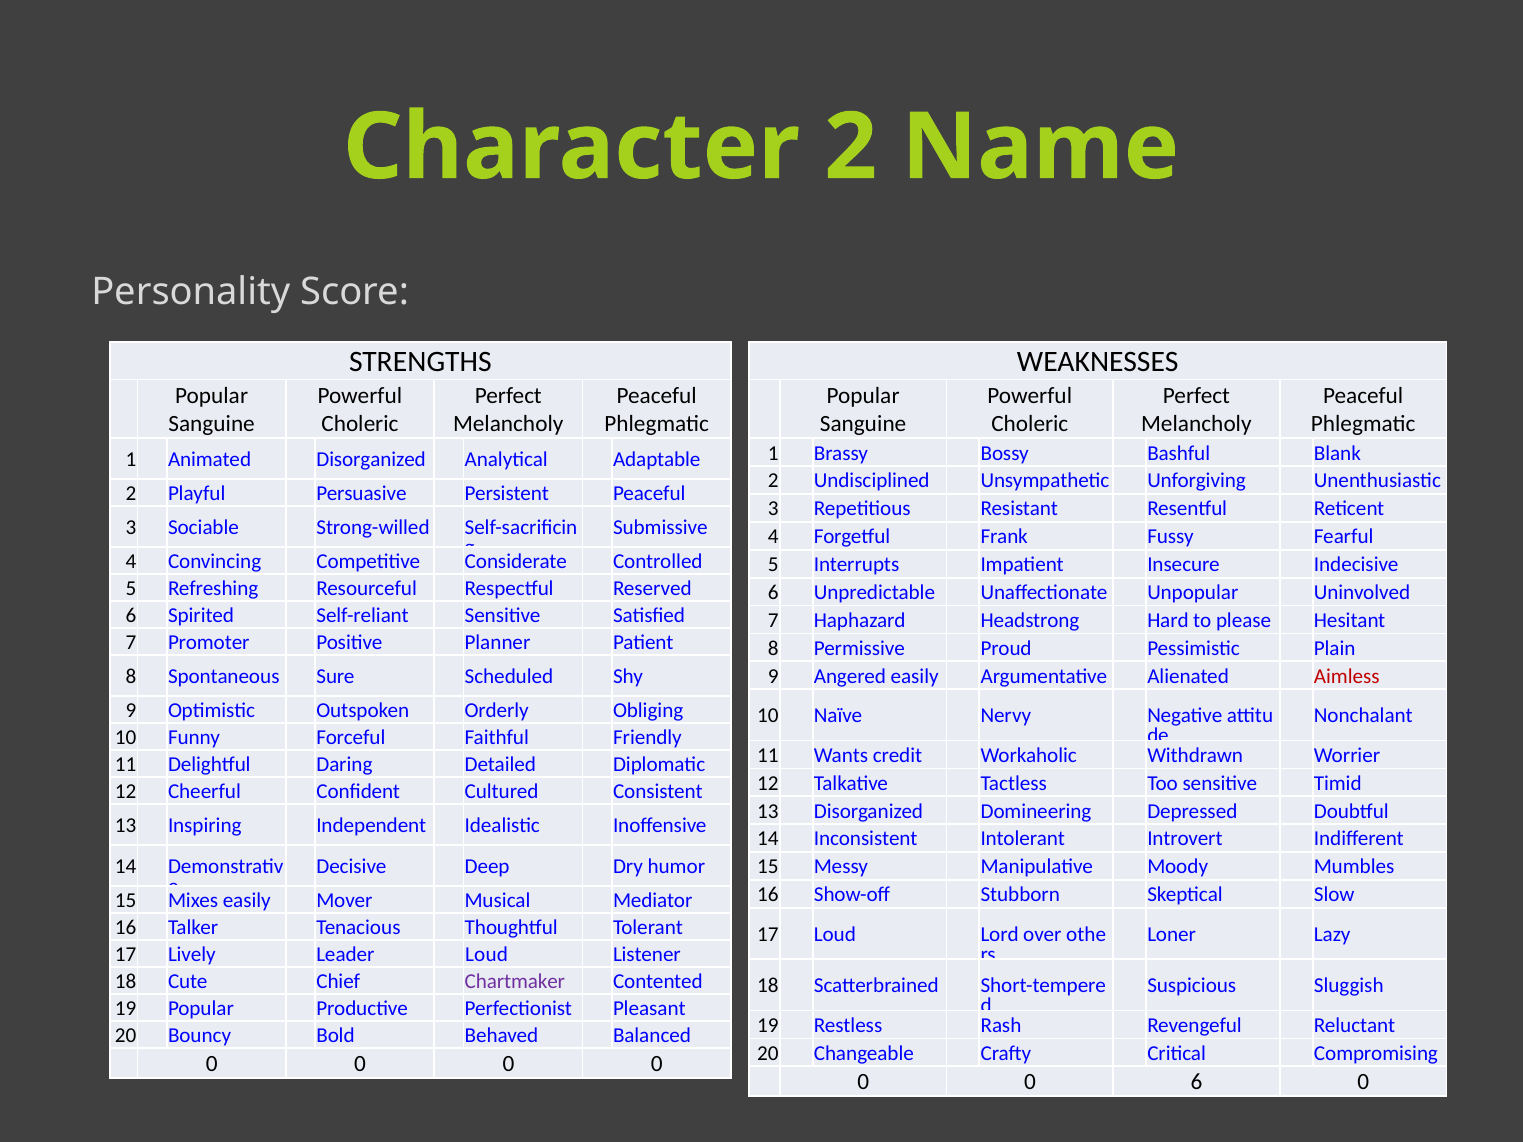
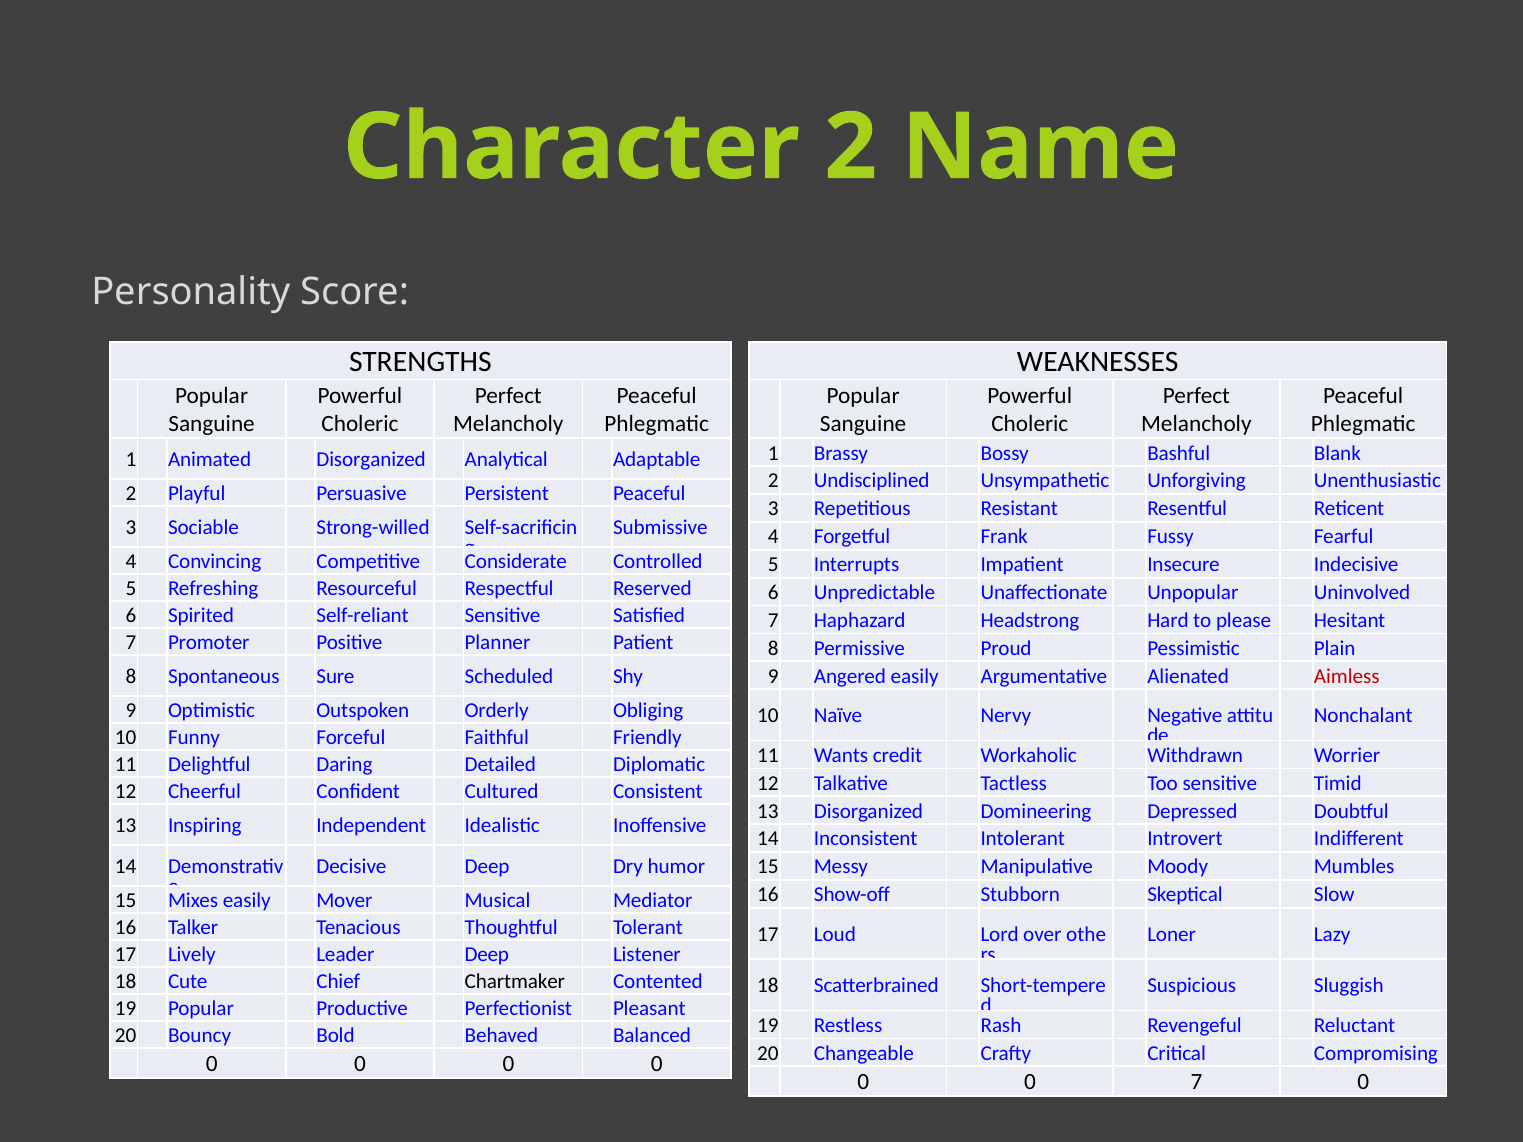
Leader Loud: Loud -> Deep
Chartmaker colour: purple -> black
0 6: 6 -> 7
